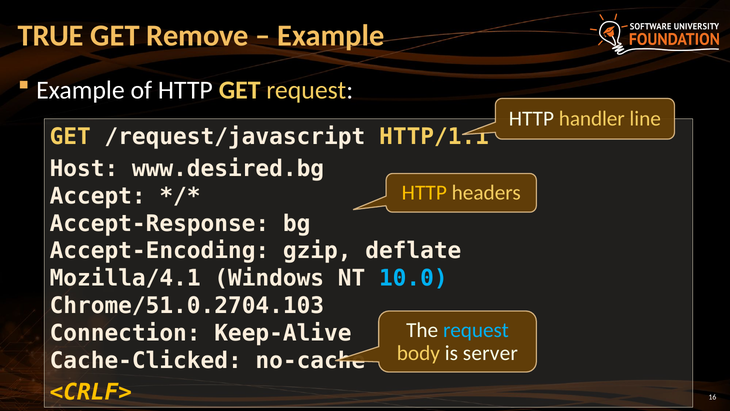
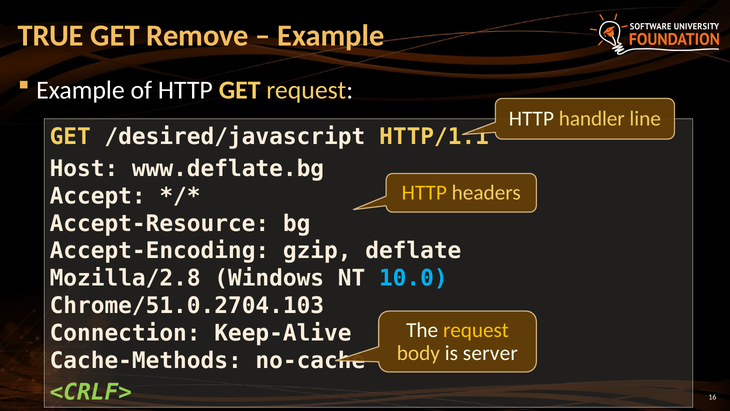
/request/javascript: /request/javascript -> /desired/javascript
www.desired.bg: www.desired.bg -> www.deflate.bg
Accept-Response: Accept-Response -> Accept-Resource
Mozilla/4.1: Mozilla/4.1 -> Mozilla/2.8
request at (476, 330) colour: light blue -> yellow
Cache-Clicked: Cache-Clicked -> Cache-Methods
<CRLF> colour: yellow -> light green
